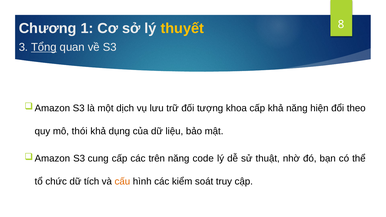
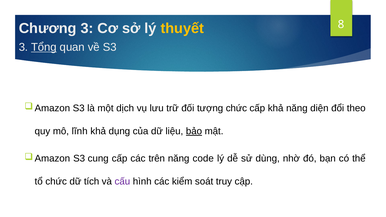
Chương 1: 1 -> 3
tượng khoa: khoa -> chức
hiện: hiện -> diện
thói: thói -> lĩnh
bảo underline: none -> present
thuật: thuật -> dùng
cấu colour: orange -> purple
